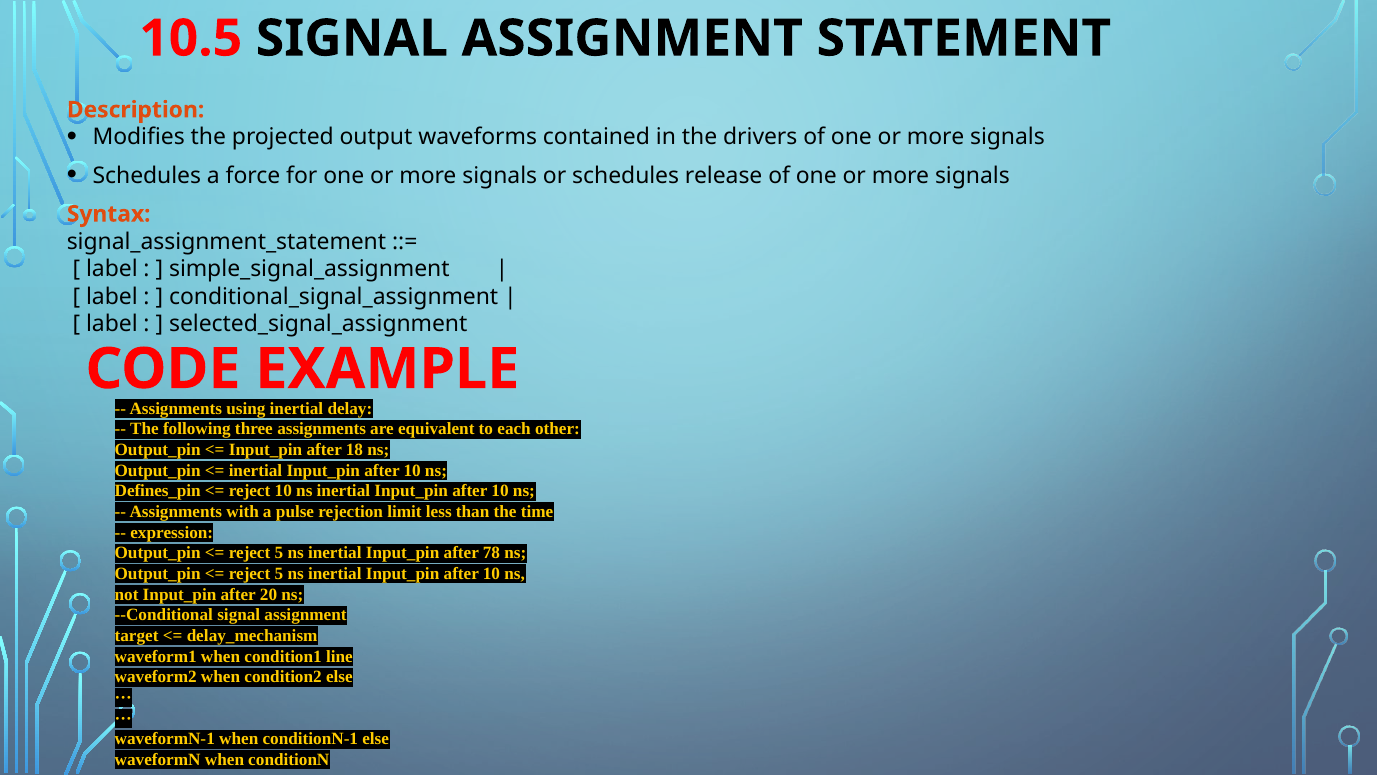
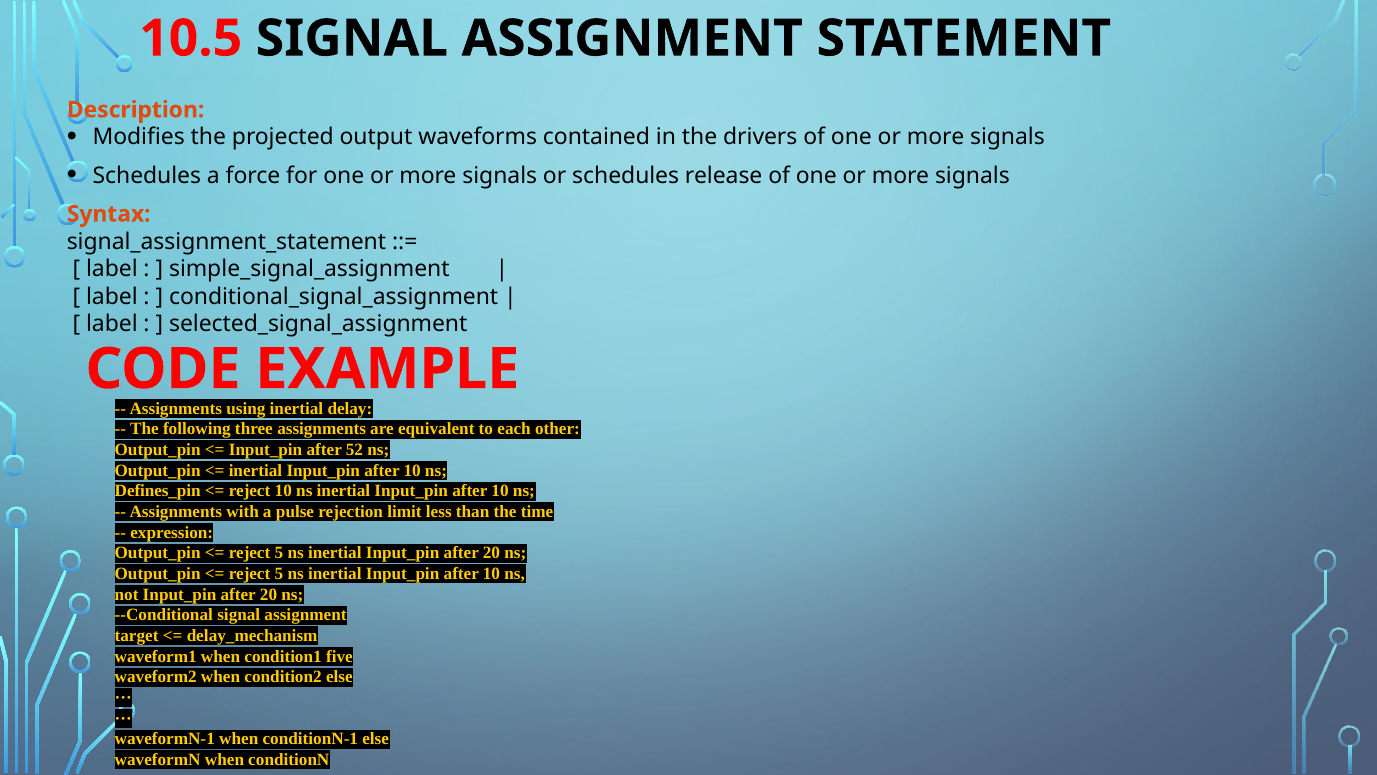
18: 18 -> 52
inertial Input_pin after 78: 78 -> 20
line: line -> five
